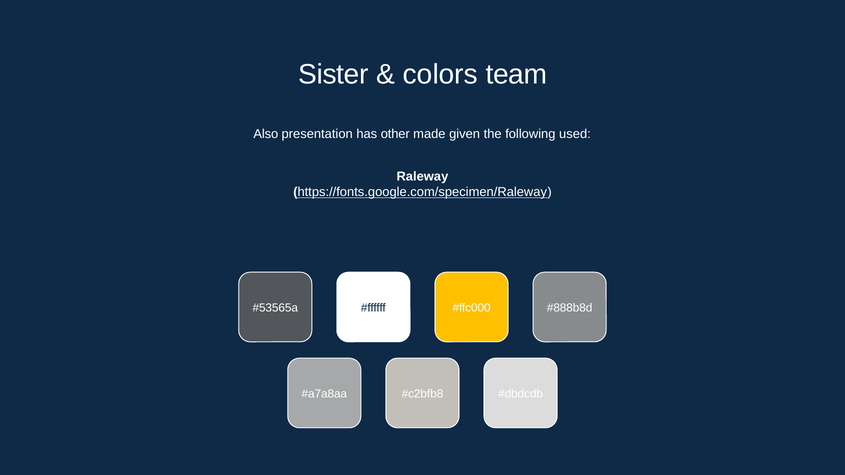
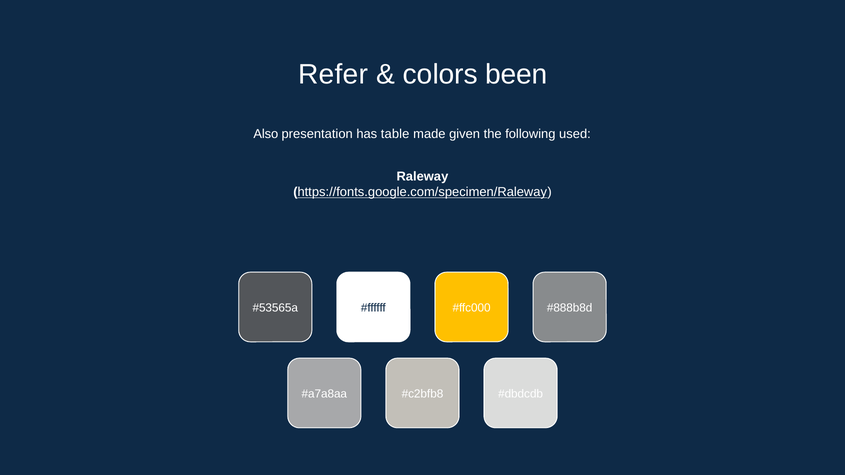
Sister: Sister -> Refer
team: team -> been
other: other -> table
